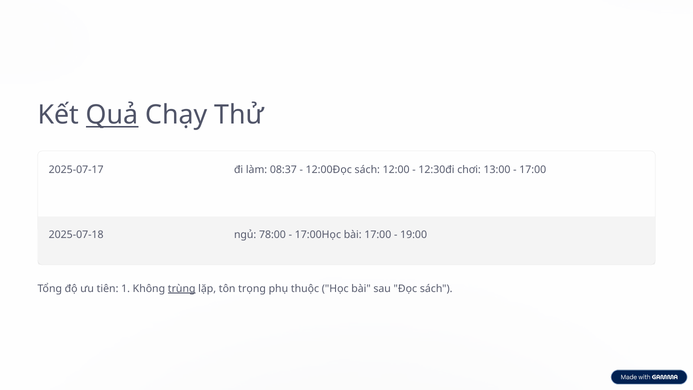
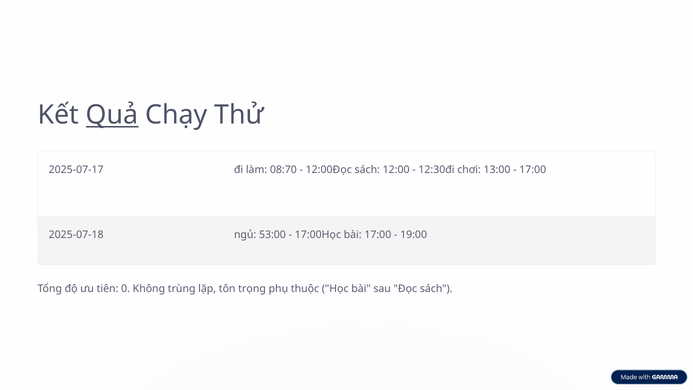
08:37: 08:37 -> 08:70
78:00: 78:00 -> 53:00
1: 1 -> 0
trùng underline: present -> none
